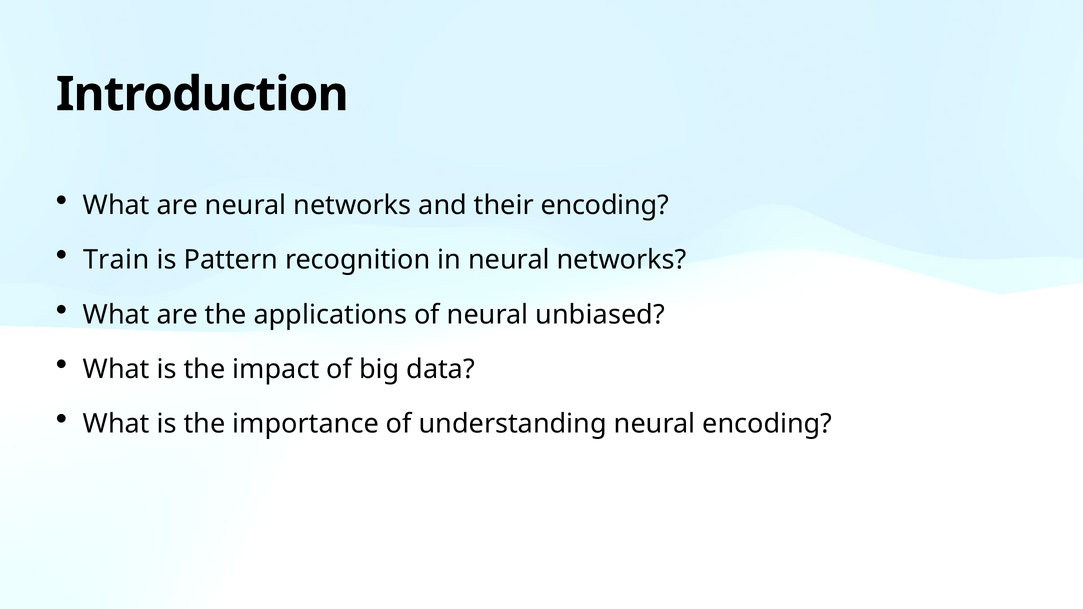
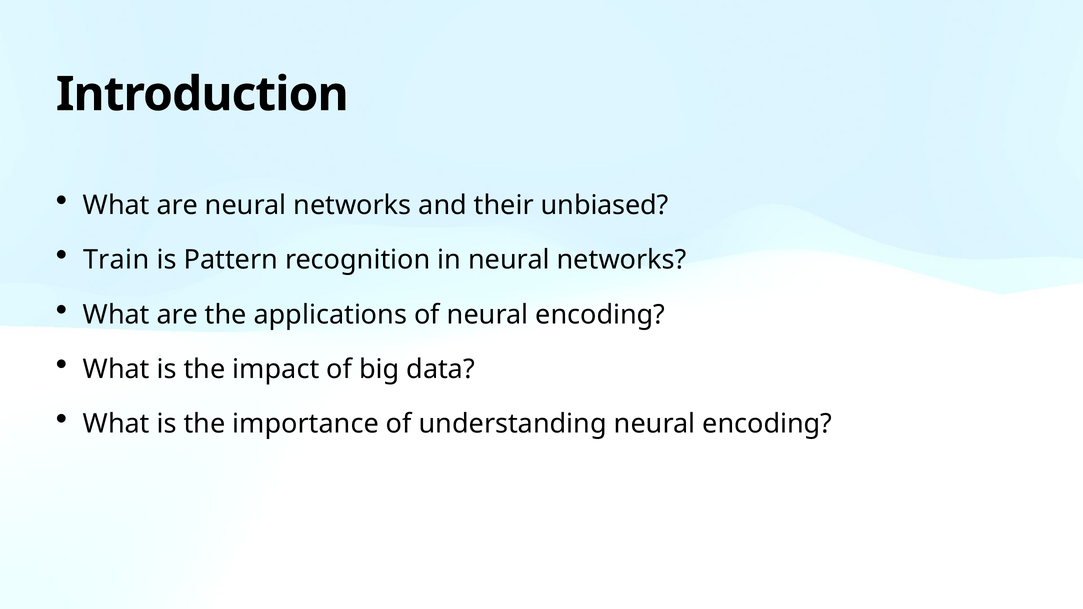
their encoding: encoding -> unbiased
of neural unbiased: unbiased -> encoding
